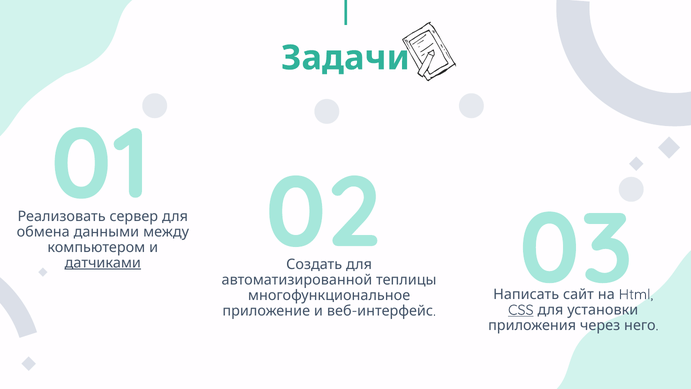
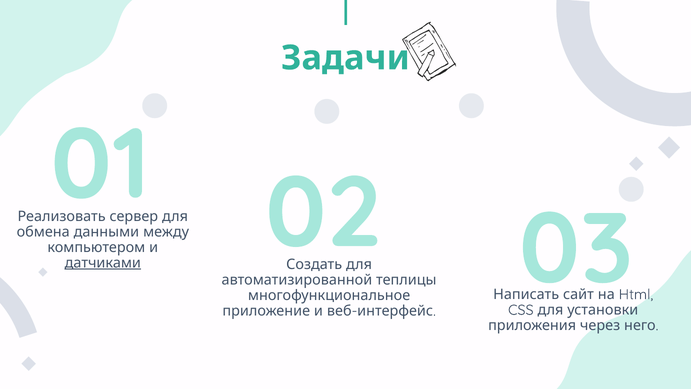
CSS underline: present -> none
